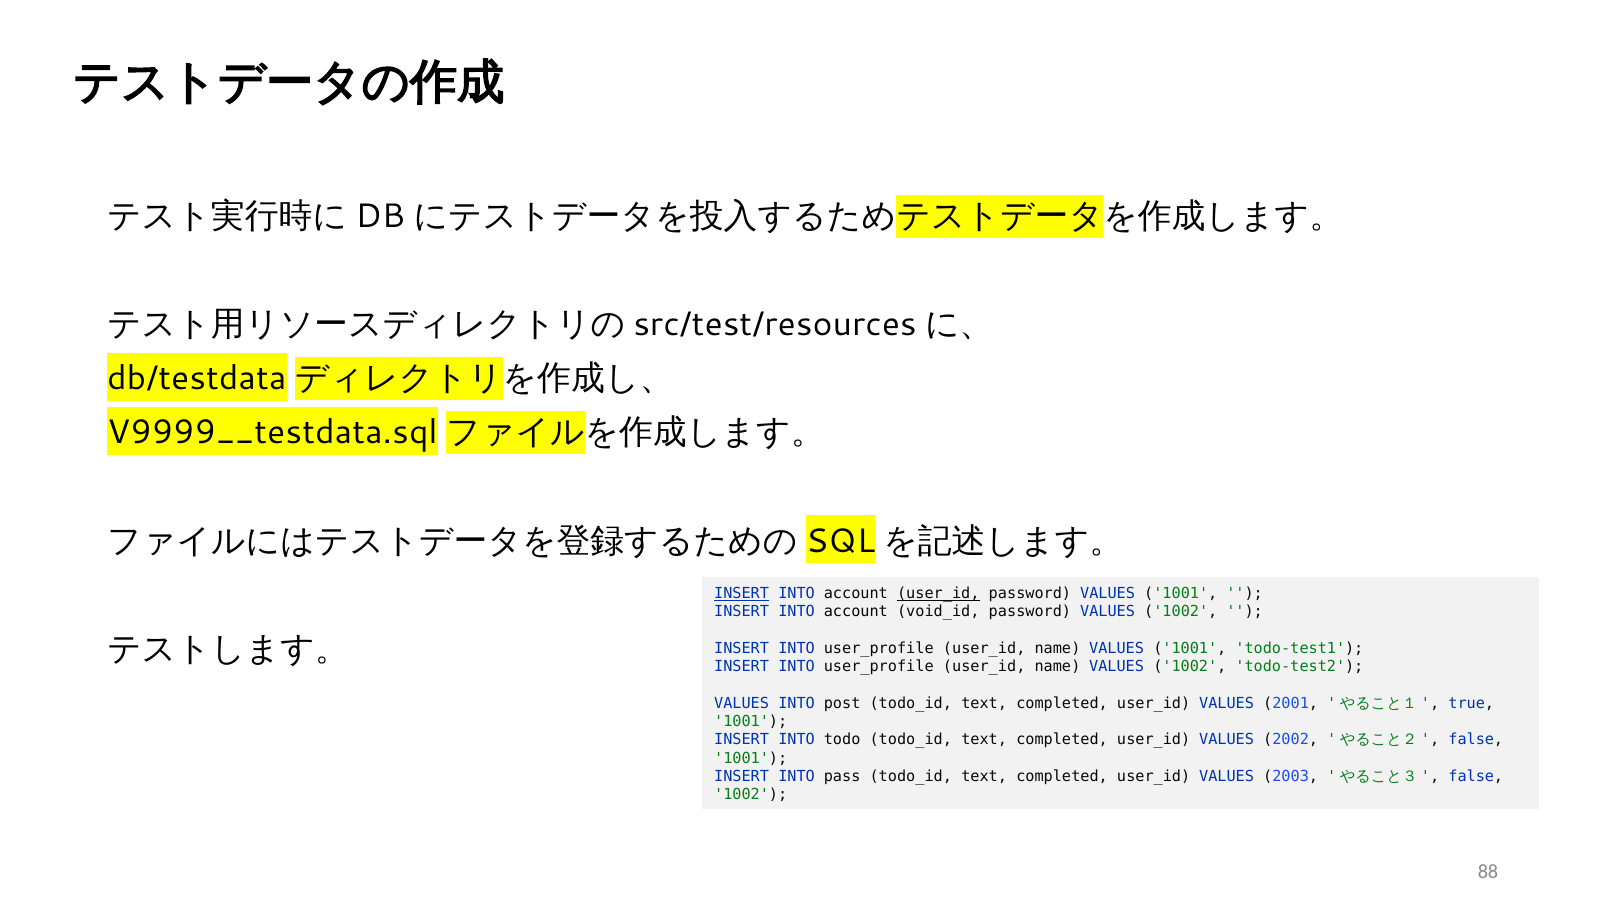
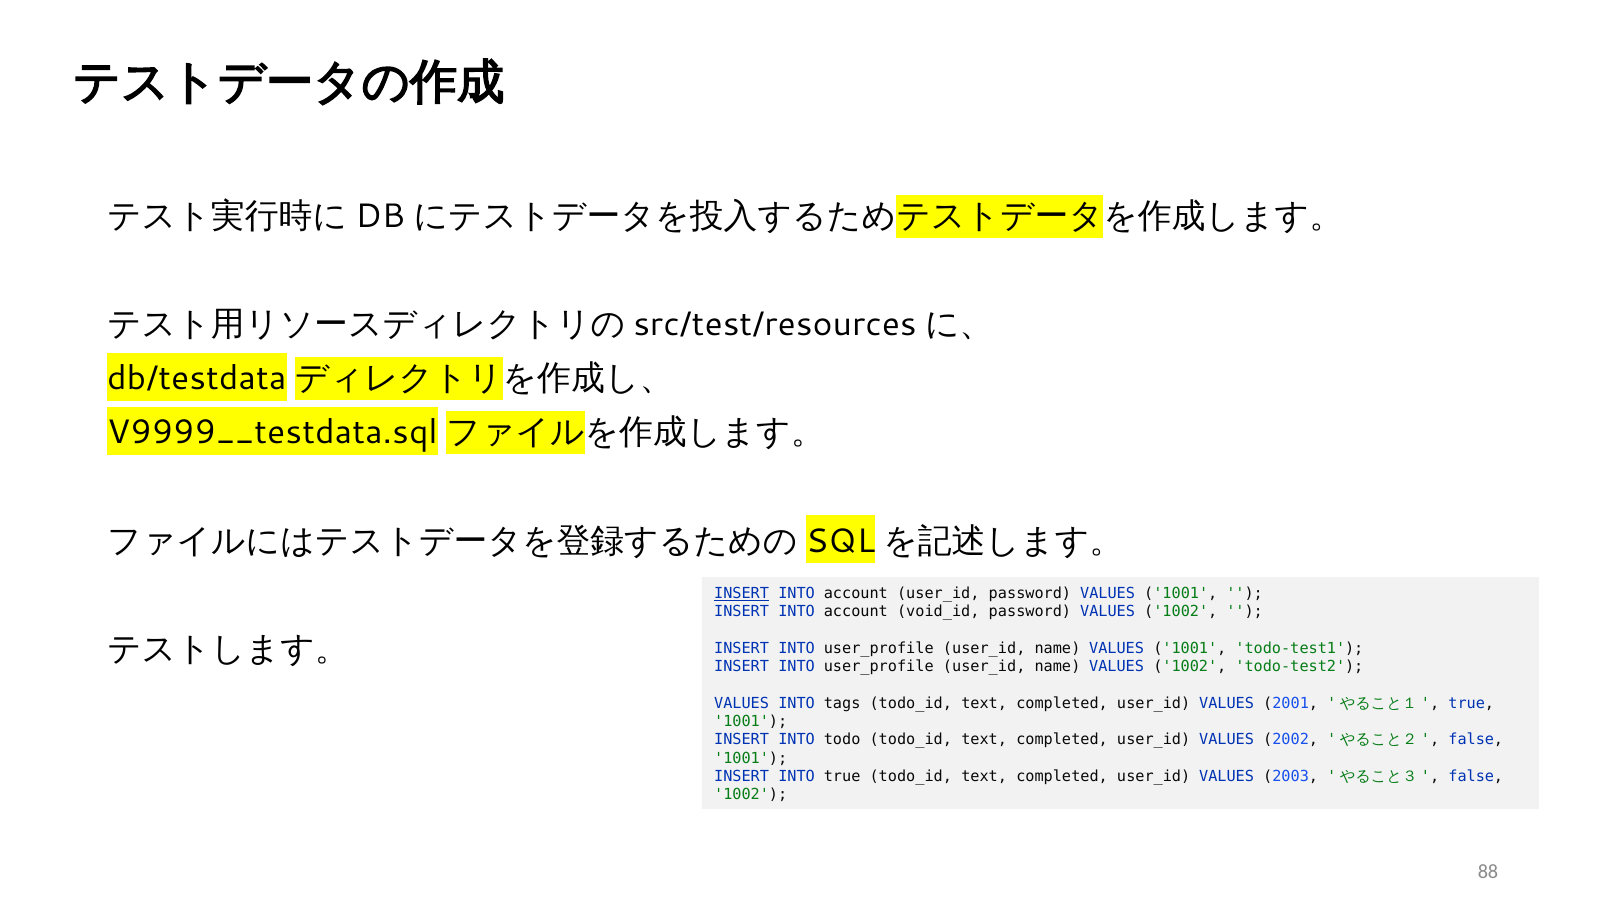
user_id at (938, 593) underline: present -> none
post: post -> tags
INTO pass: pass -> true
